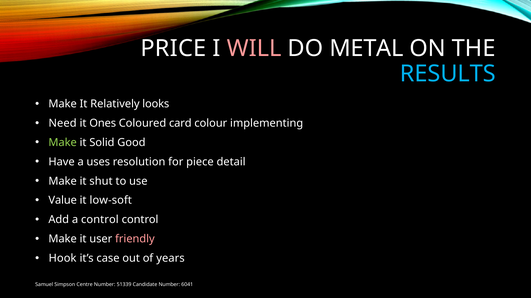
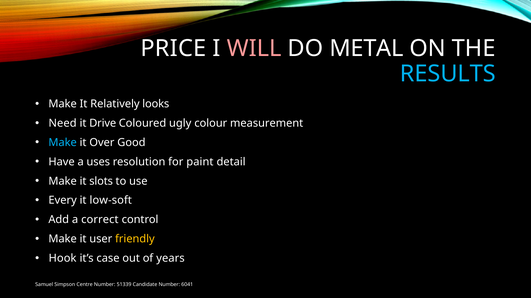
Ones: Ones -> Drive
card: card -> ugly
implementing: implementing -> measurement
Make at (63, 143) colour: light green -> light blue
Solid: Solid -> Over
piece: piece -> paint
shut: shut -> slots
Value: Value -> Every
a control: control -> correct
friendly colour: pink -> yellow
